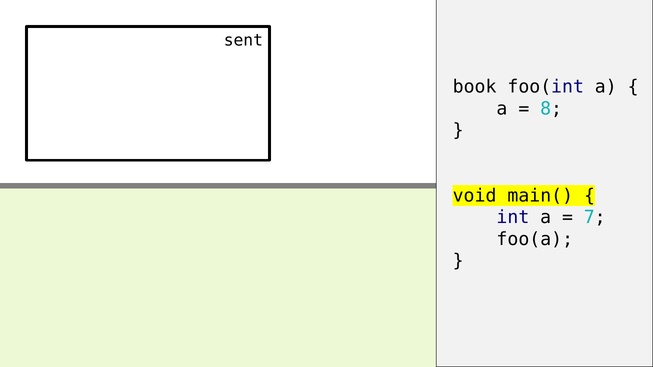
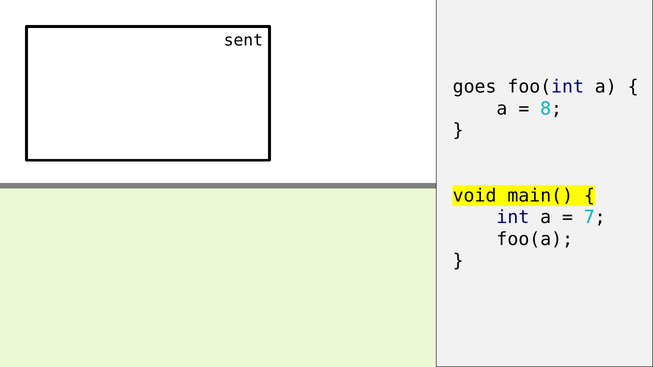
book: book -> goes
